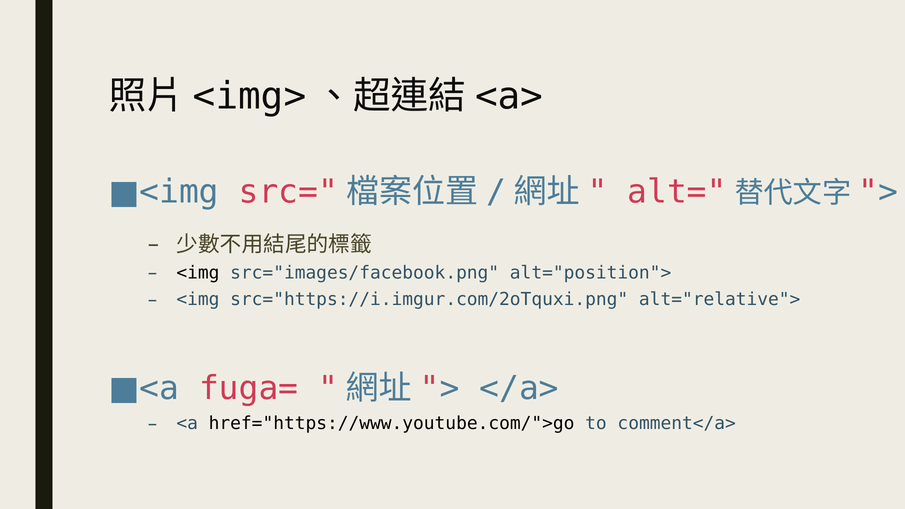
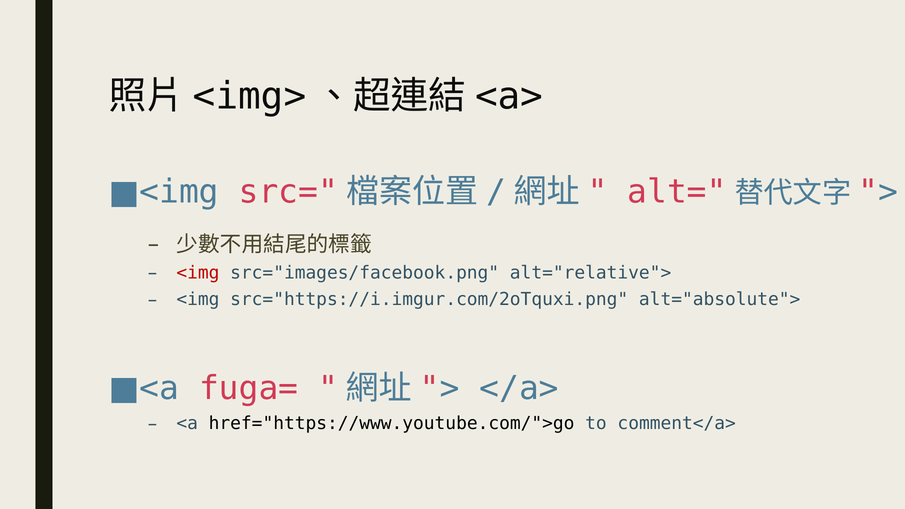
<img at (198, 273) colour: black -> red
alt="position">: alt="position"> -> alt="relative">
alt="relative">: alt="relative"> -> alt="absolute">
